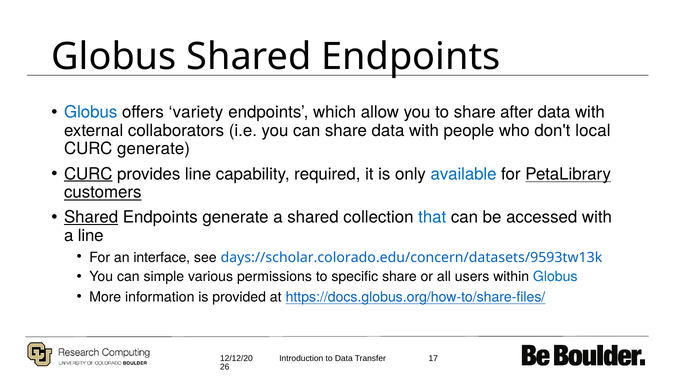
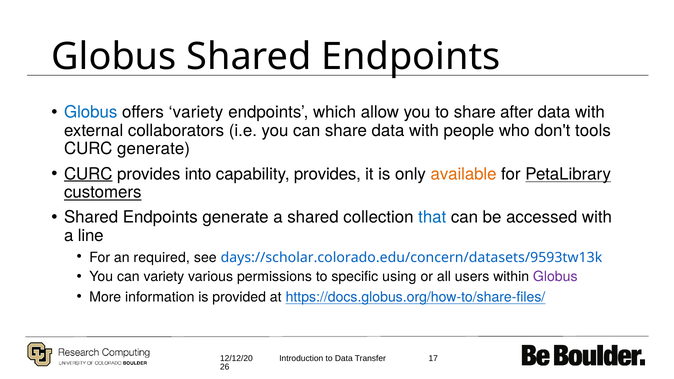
local: local -> tools
provides line: line -> into
capability required: required -> provides
available colour: blue -> orange
Shared at (91, 217) underline: present -> none
interface: interface -> required
can simple: simple -> variety
specific share: share -> using
Globus at (555, 277) colour: blue -> purple
